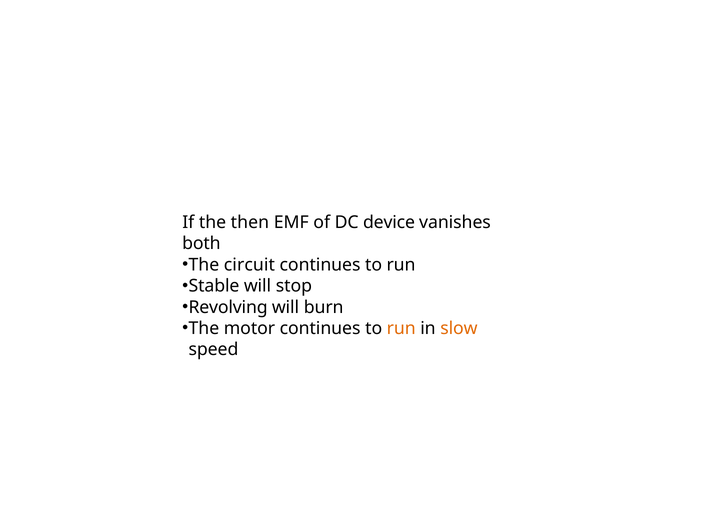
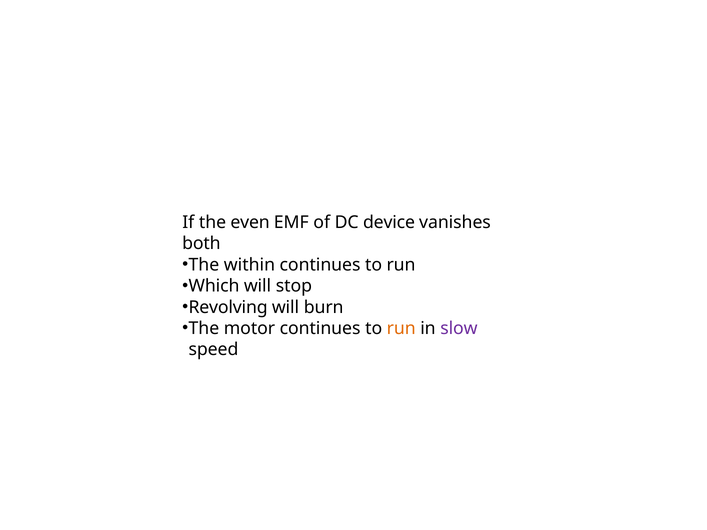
then: then -> even
circuit: circuit -> within
Stable: Stable -> Which
slow colour: orange -> purple
